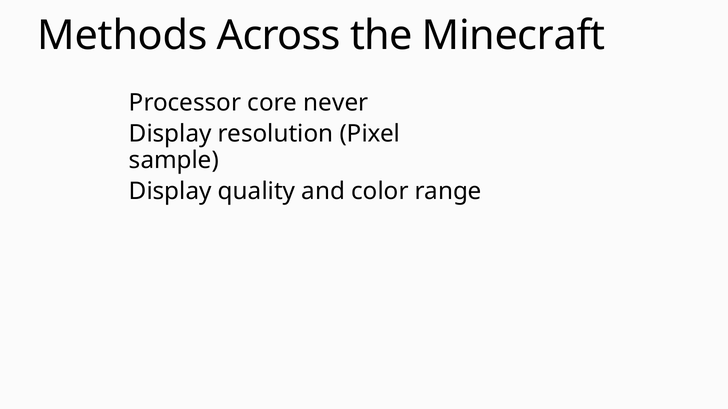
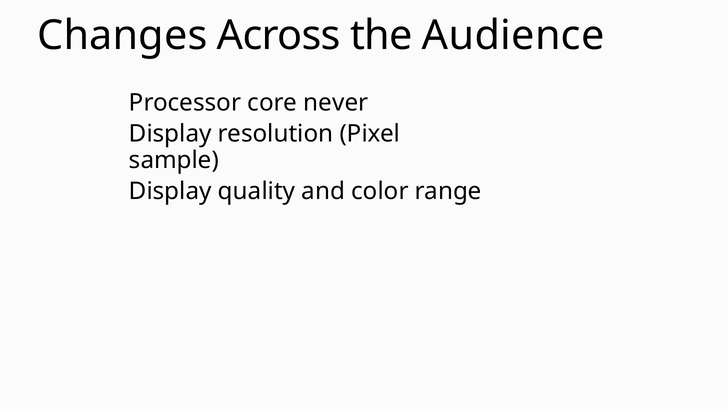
Methods: Methods -> Changes
Minecraft: Minecraft -> Audience
